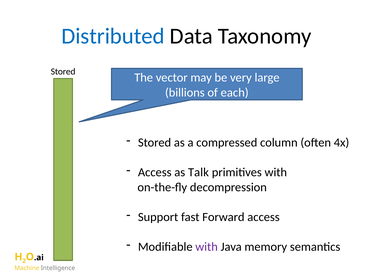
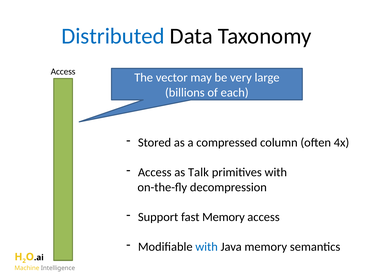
Stored at (63, 72): Stored -> Access
fast Forward: Forward -> Memory
with at (207, 247) colour: purple -> blue
